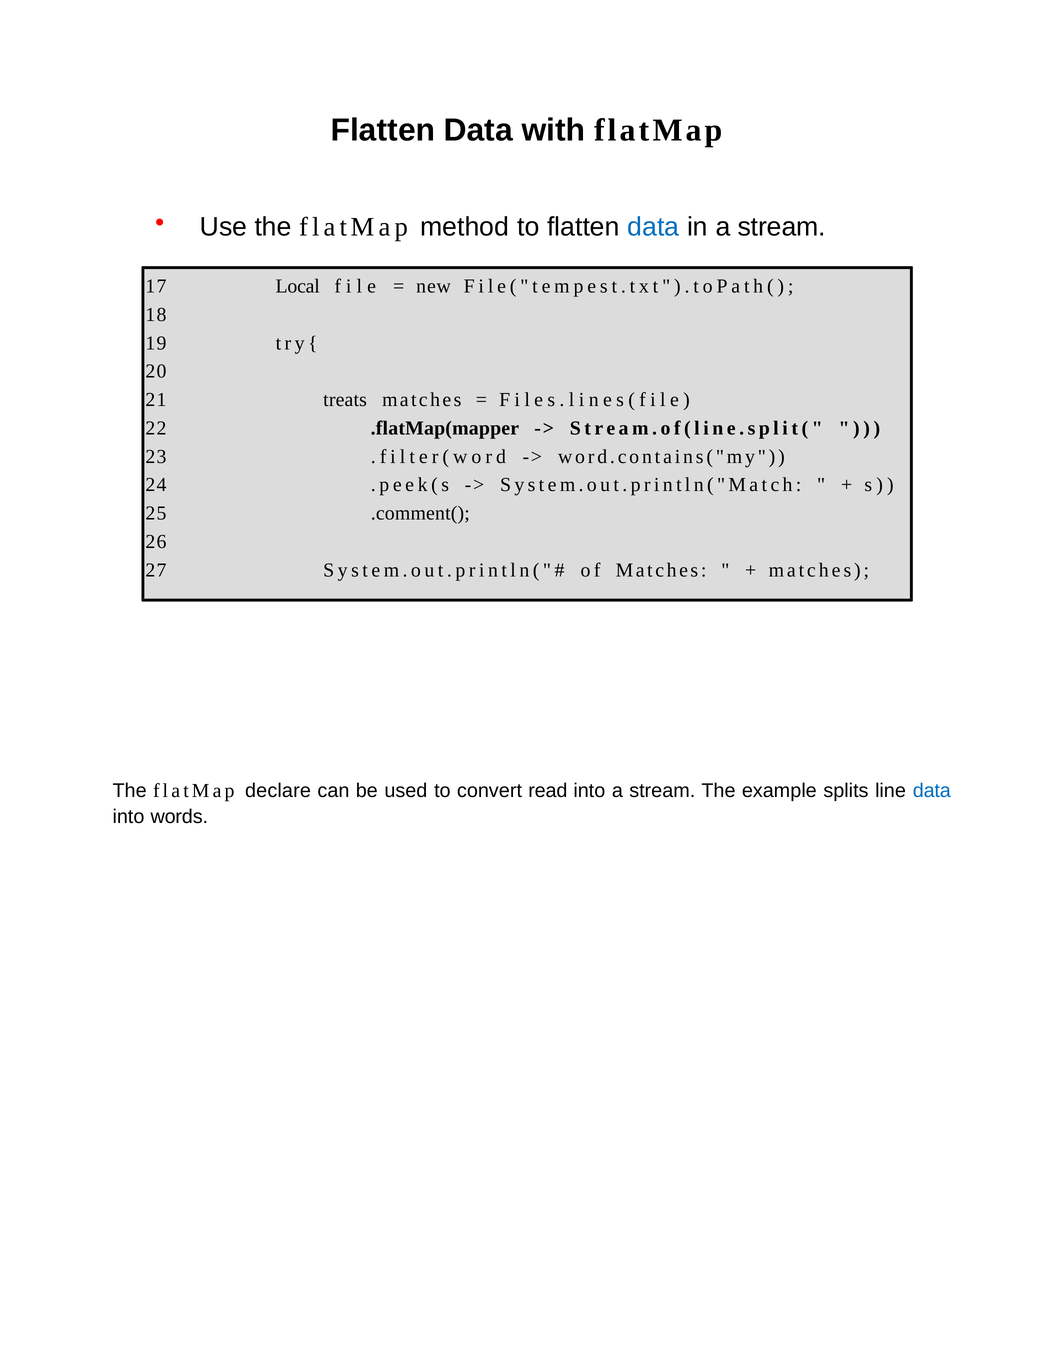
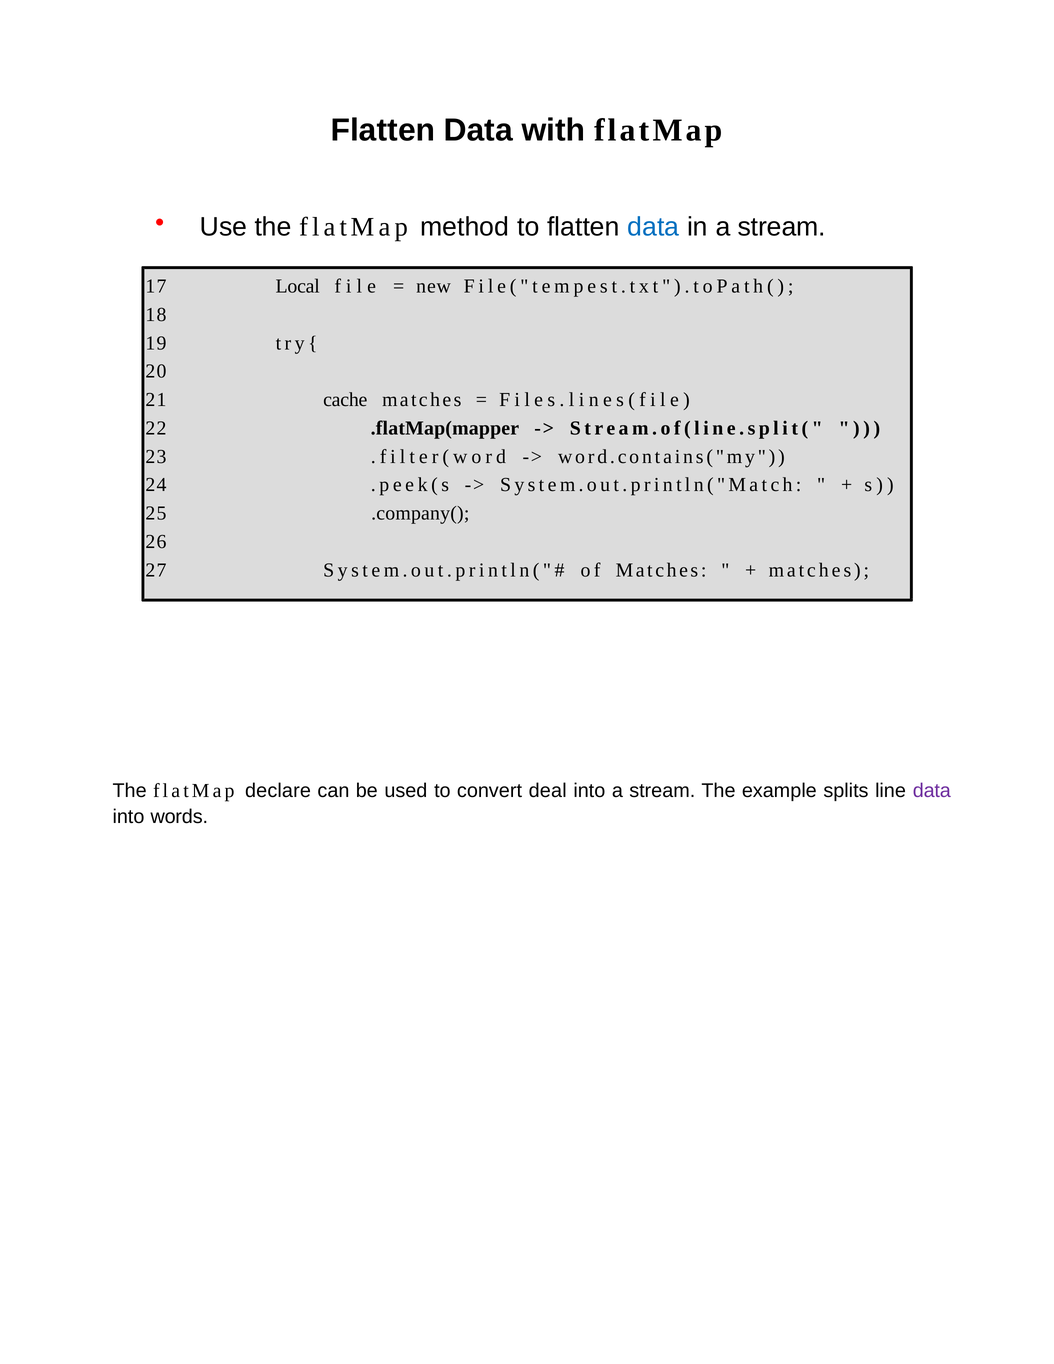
treats: treats -> cache
.comment(: .comment( -> .company(
read: read -> deal
data at (932, 791) colour: blue -> purple
